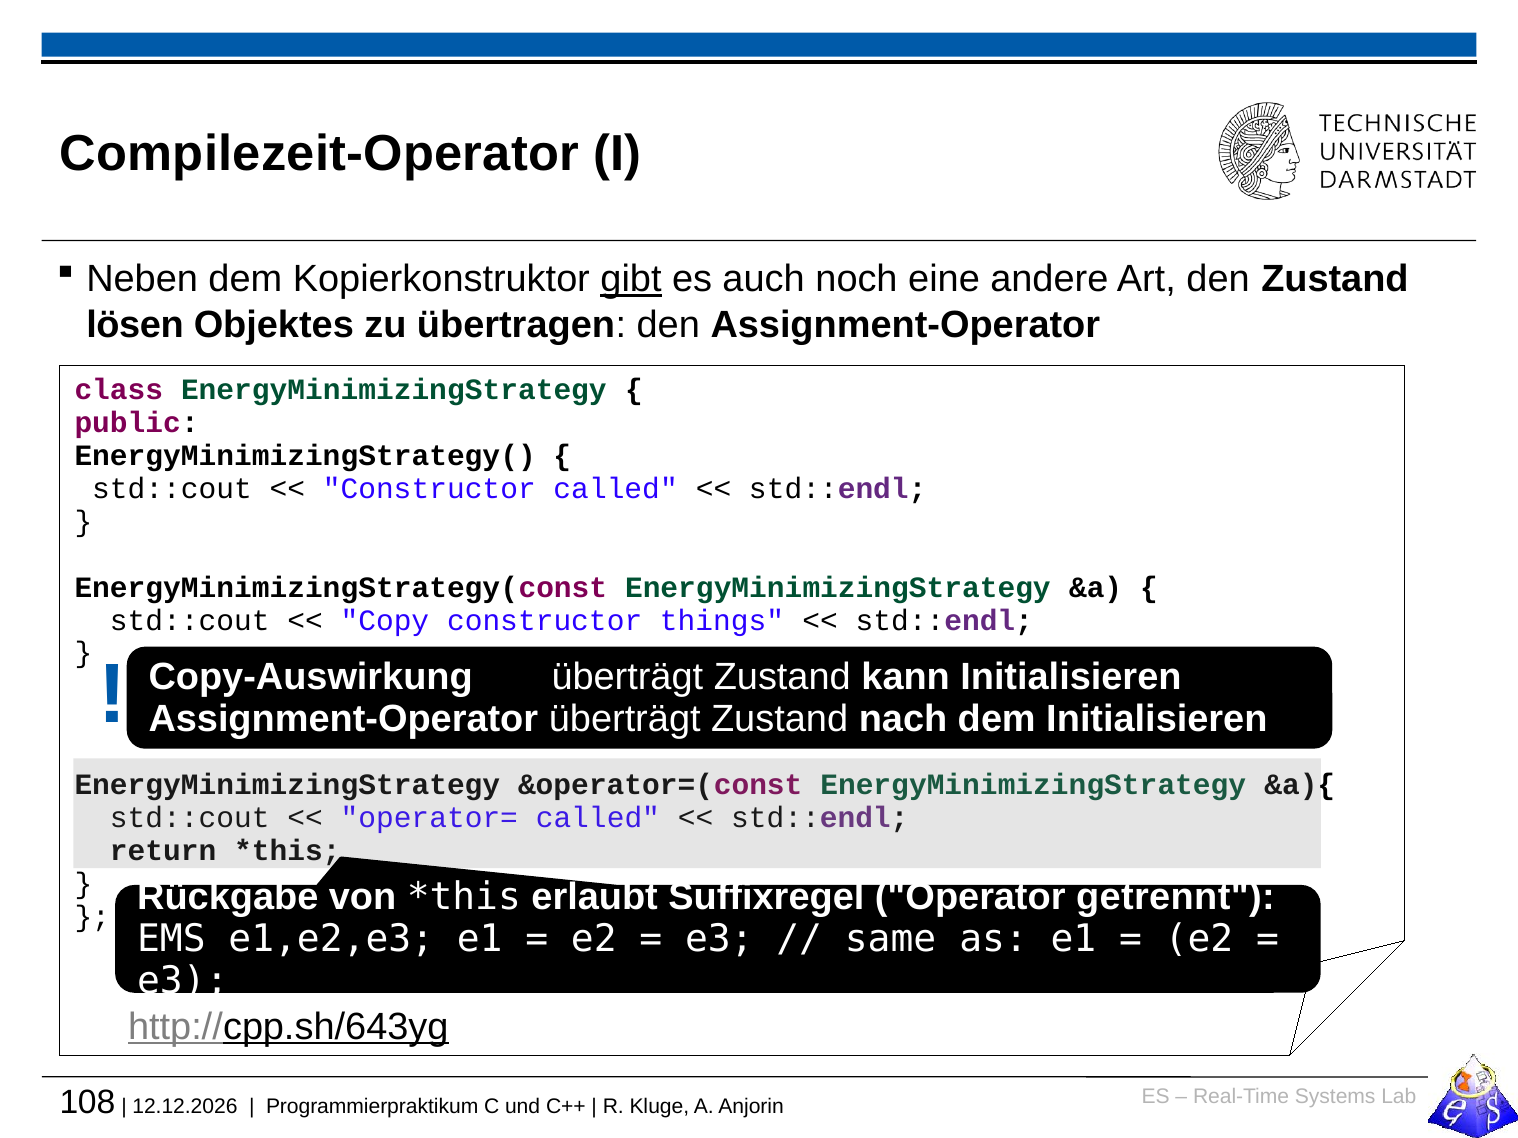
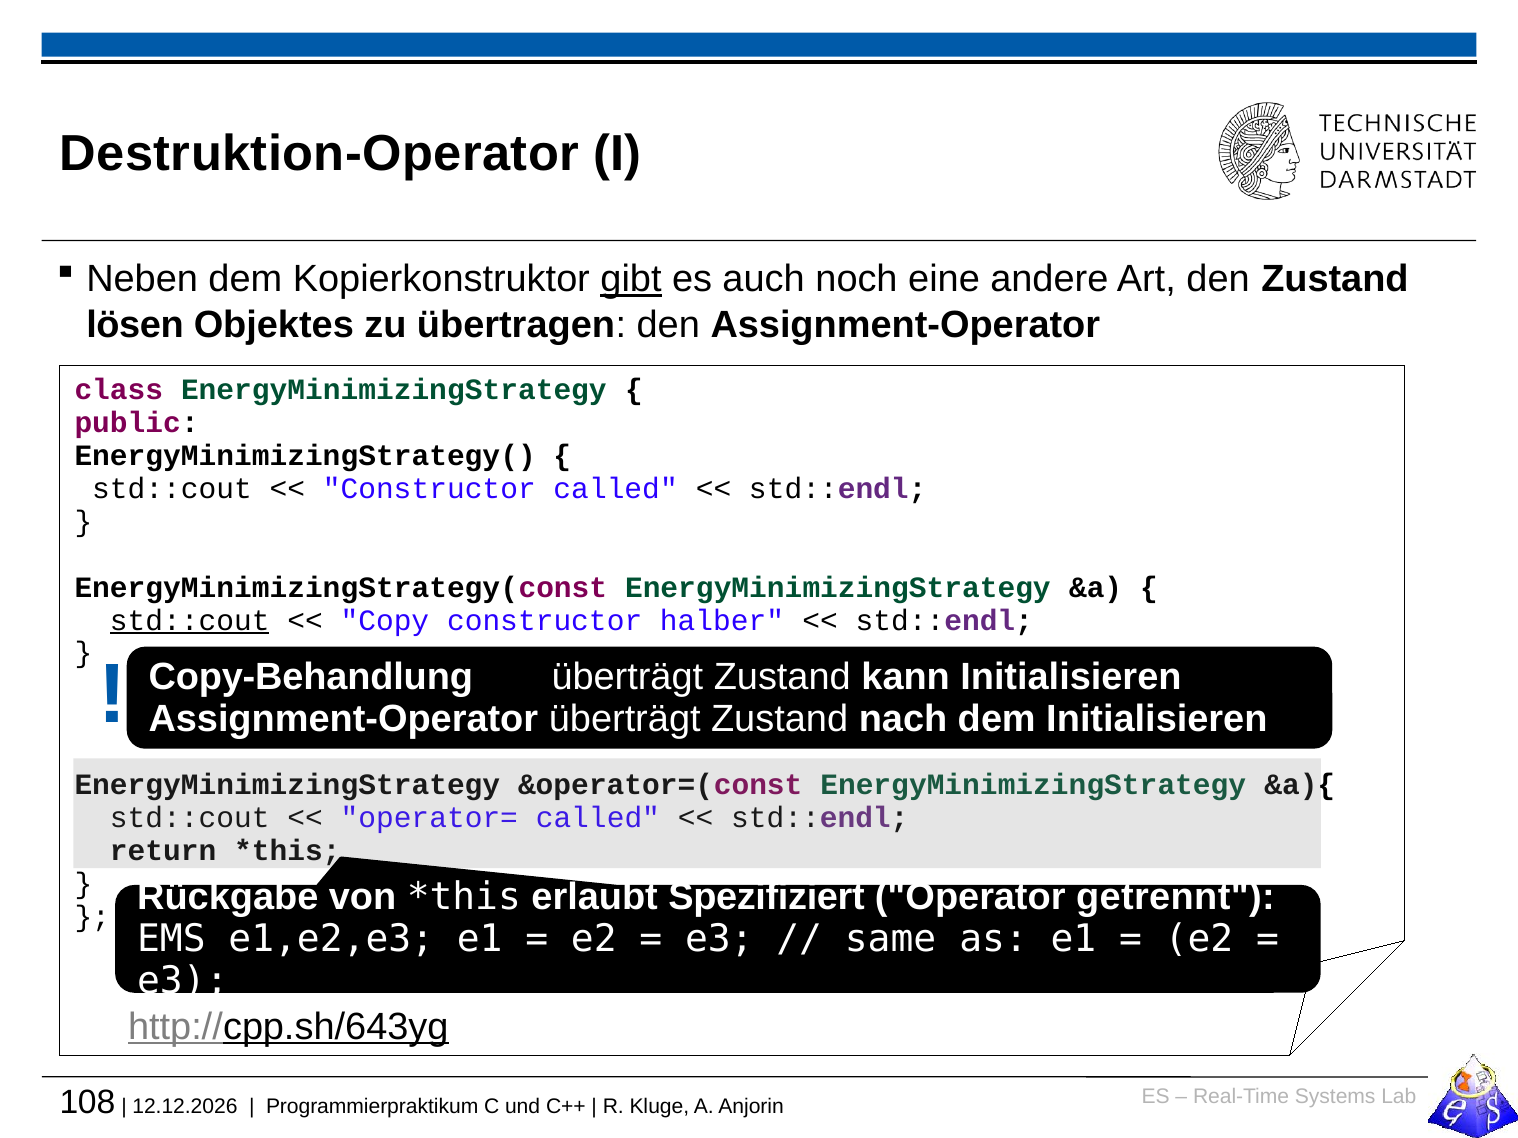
Compilezeit-Operator: Compilezeit-Operator -> Destruktion-Operator
std::cout at (190, 621) underline: none -> present
things: things -> halber
Copy-Auswirkung: Copy-Auswirkung -> Copy-Behandlung
Suffixregel: Suffixregel -> Spezifiziert
